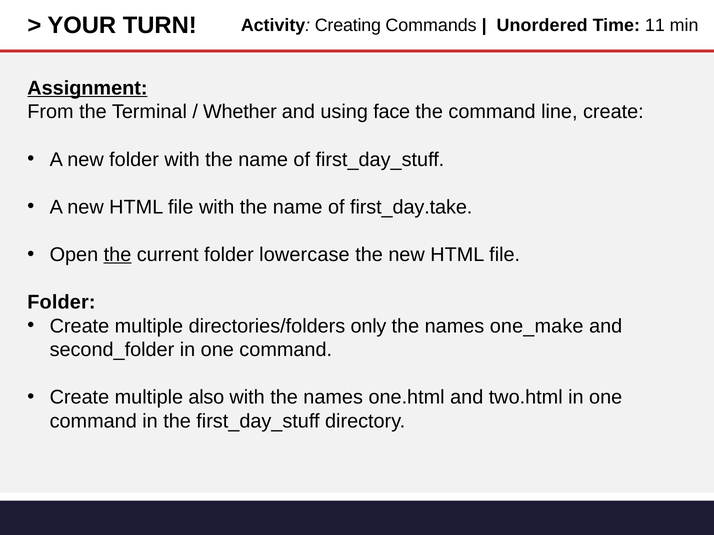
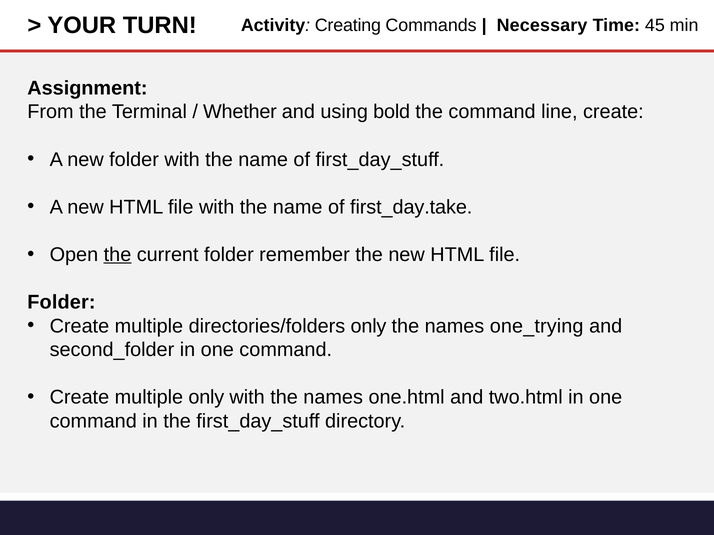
Unordered: Unordered -> Necessary
11: 11 -> 45
Assignment underline: present -> none
face: face -> bold
lowercase: lowercase -> remember
one_make: one_make -> one_trying
multiple also: also -> only
